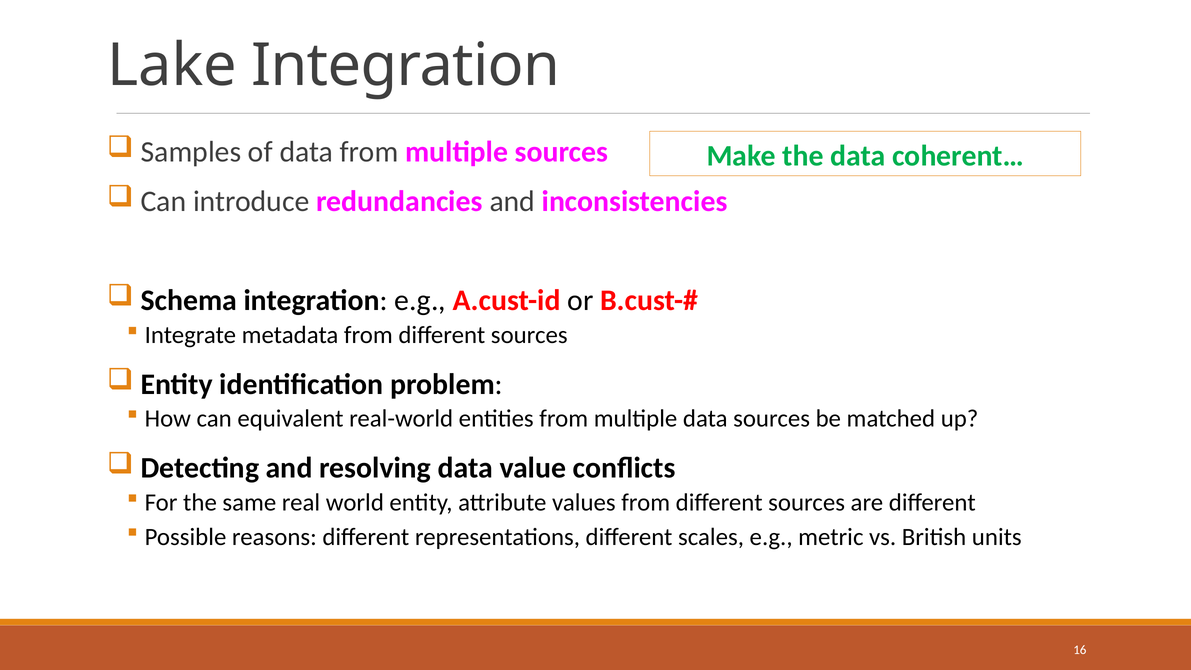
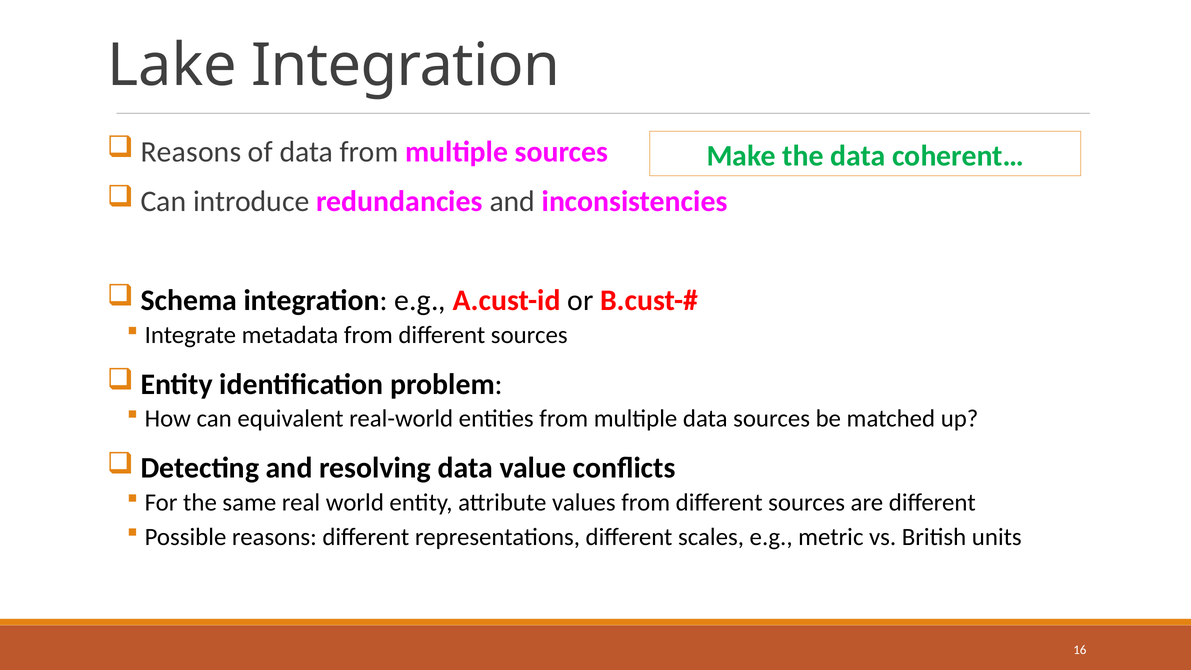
Samples at (191, 152): Samples -> Reasons
